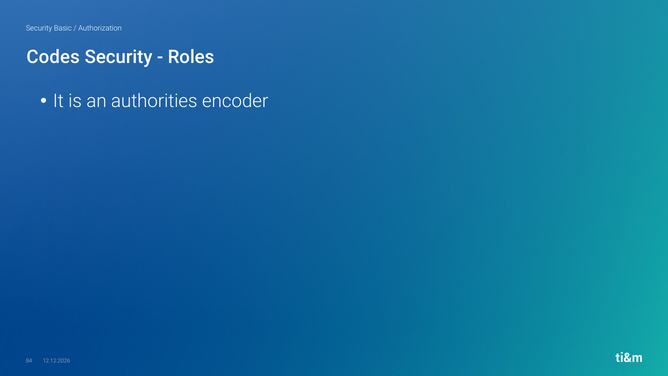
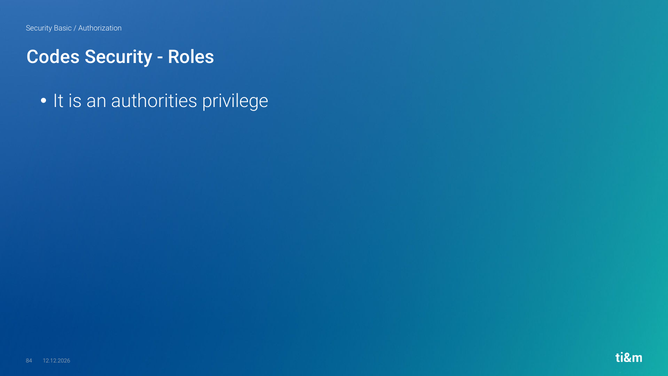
encoder: encoder -> privilege
